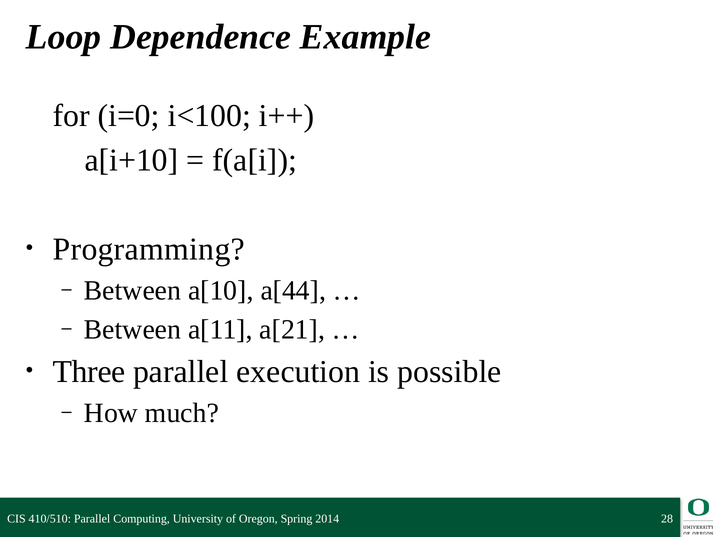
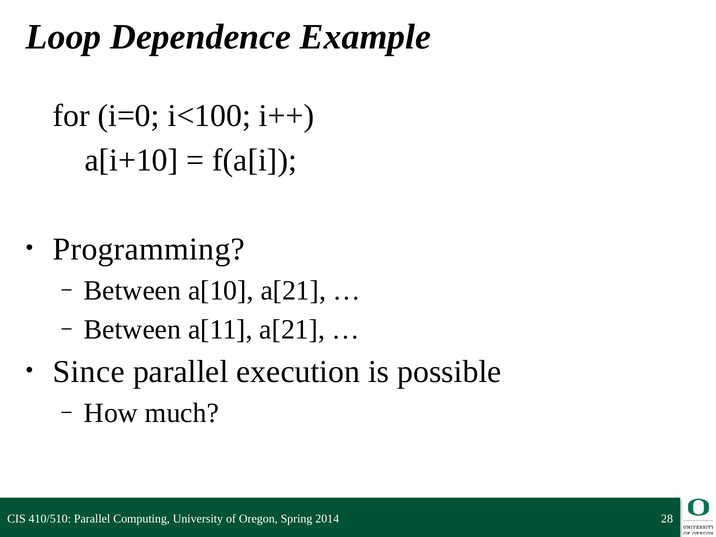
a[10 a[44: a[44 -> a[21
Three: Three -> Since
